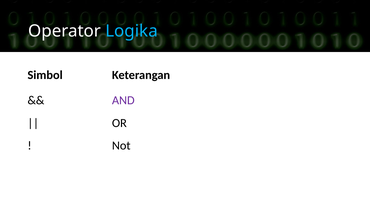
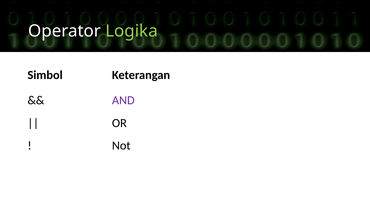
Logika colour: light blue -> light green
